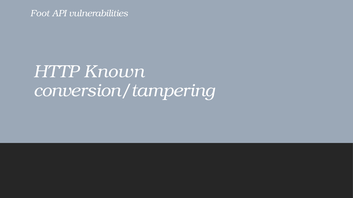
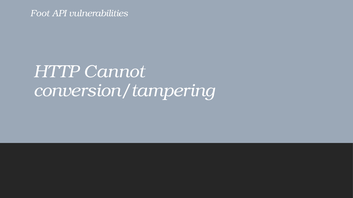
Known: Known -> Cannot
